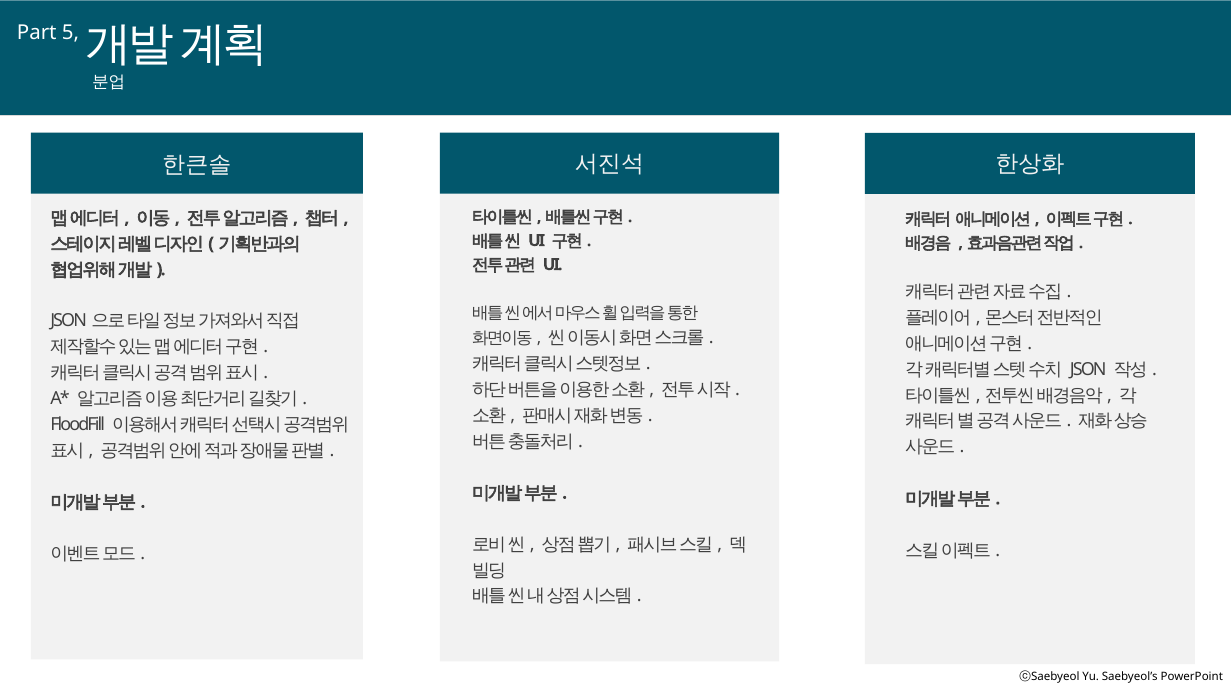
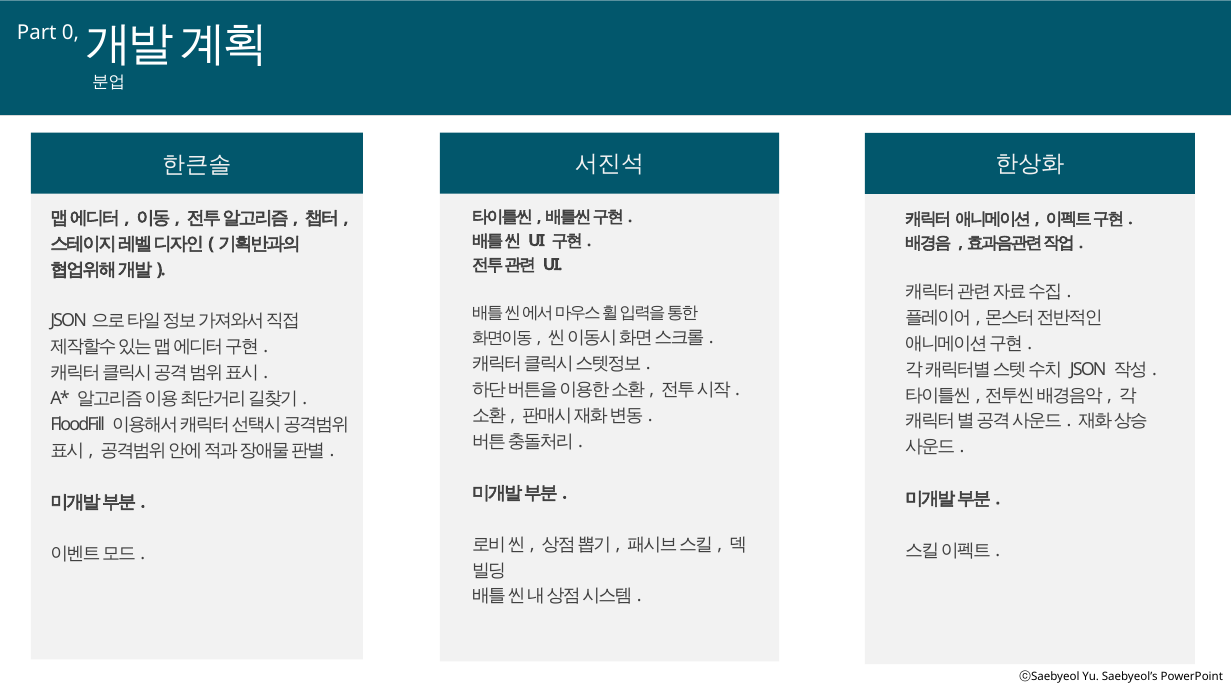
5: 5 -> 0
